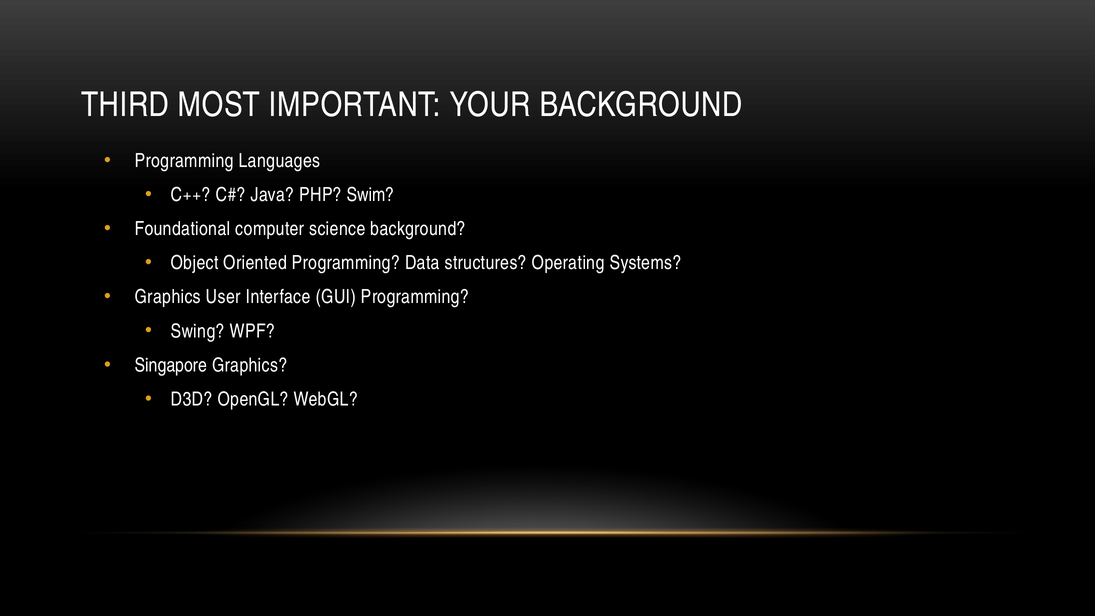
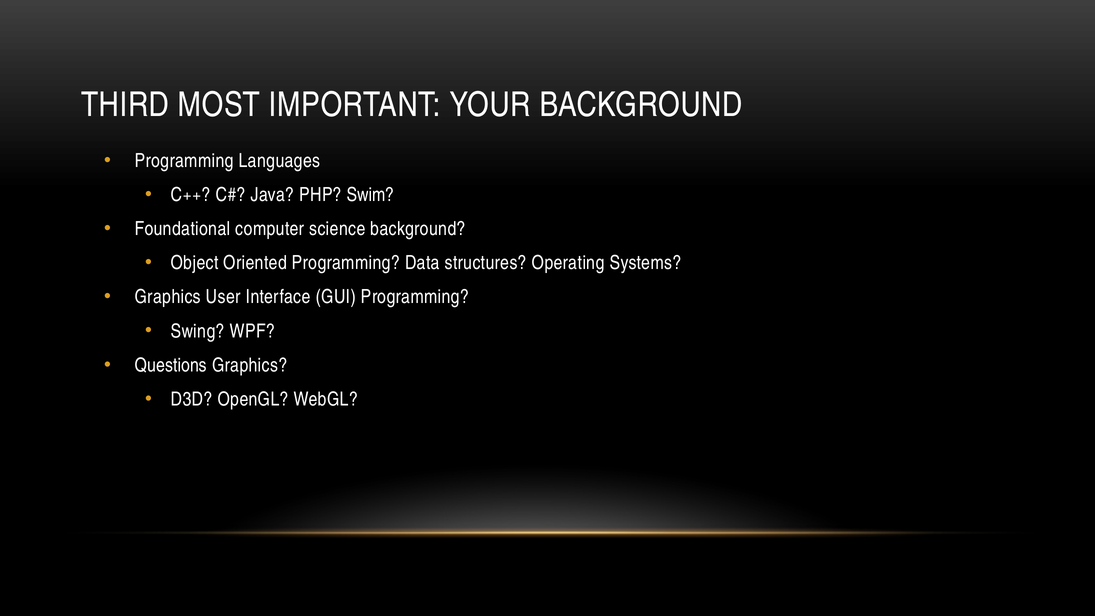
Singapore: Singapore -> Questions
